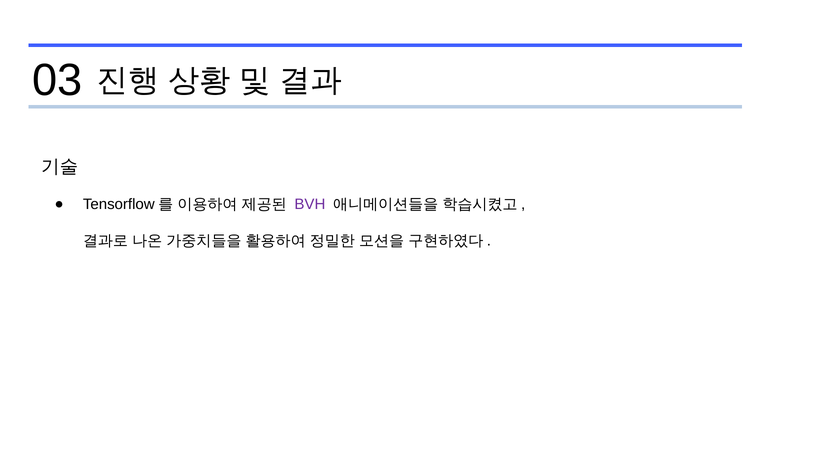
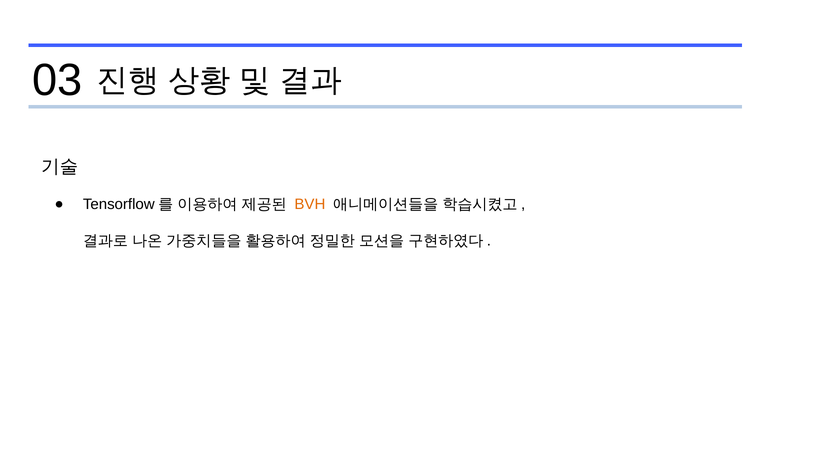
BVH colour: purple -> orange
